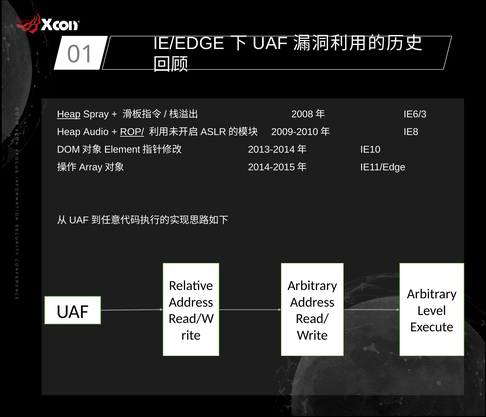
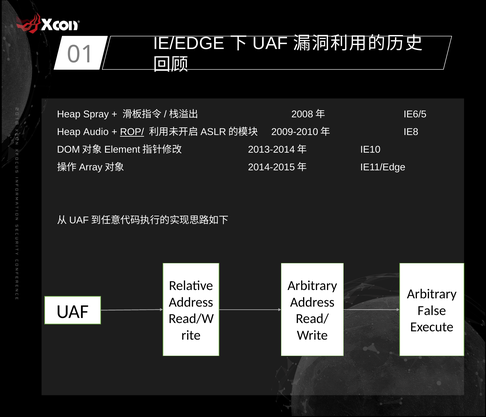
Heap at (69, 114) underline: present -> none
IE6/3: IE6/3 -> IE6/5
Level: Level -> False
